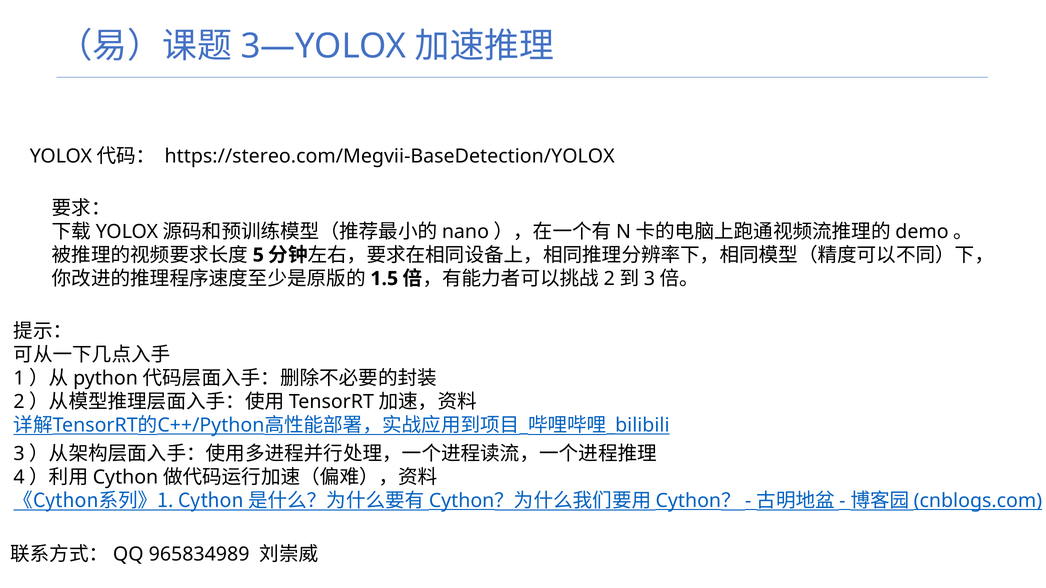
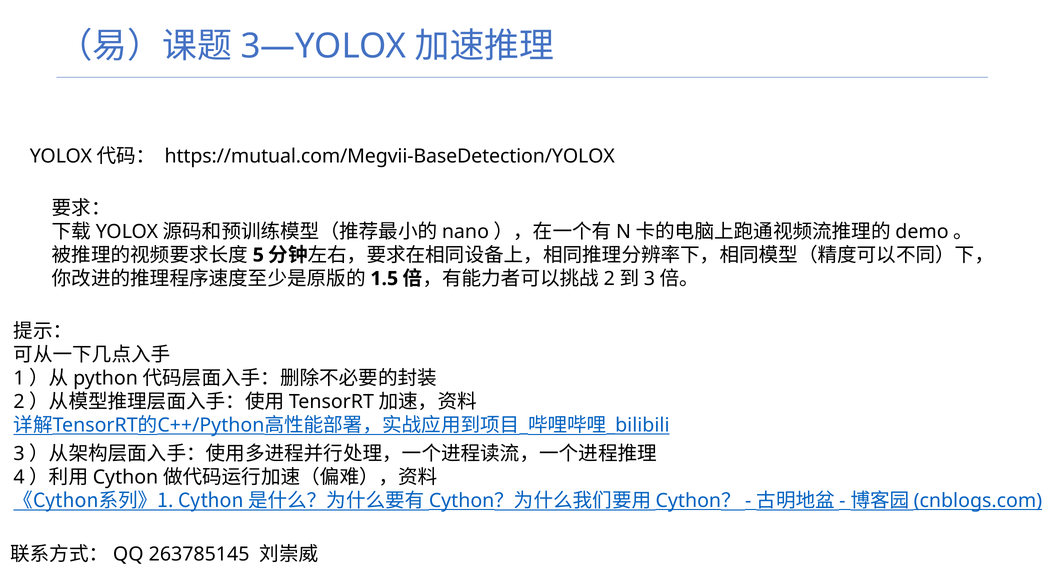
https://stereo.com/Megvii-BaseDetection/YOLOX: https://stereo.com/Megvii-BaseDetection/YOLOX -> https://mutual.com/Megvii-BaseDetection/YOLOX
965834989: 965834989 -> 263785145
